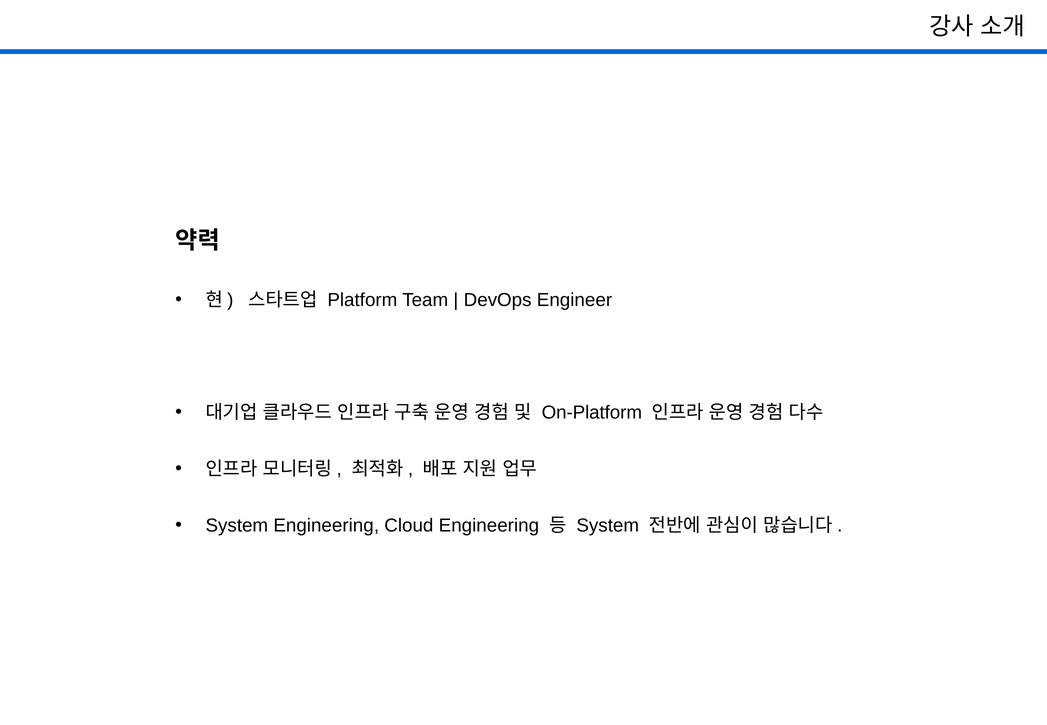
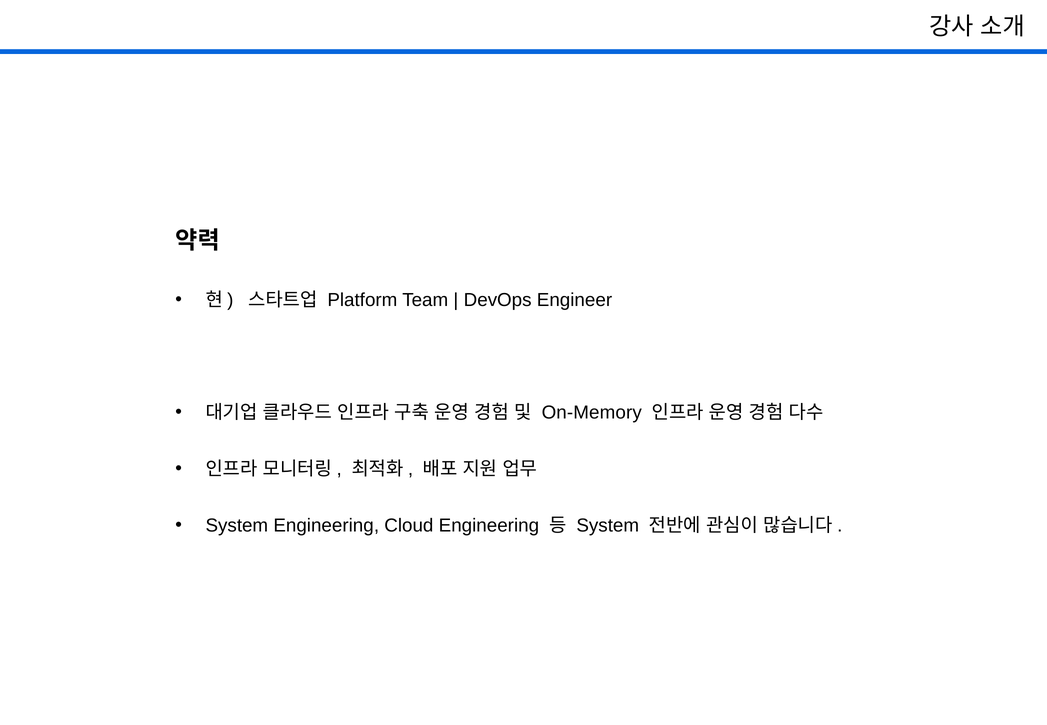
On-Platform: On-Platform -> On-Memory
